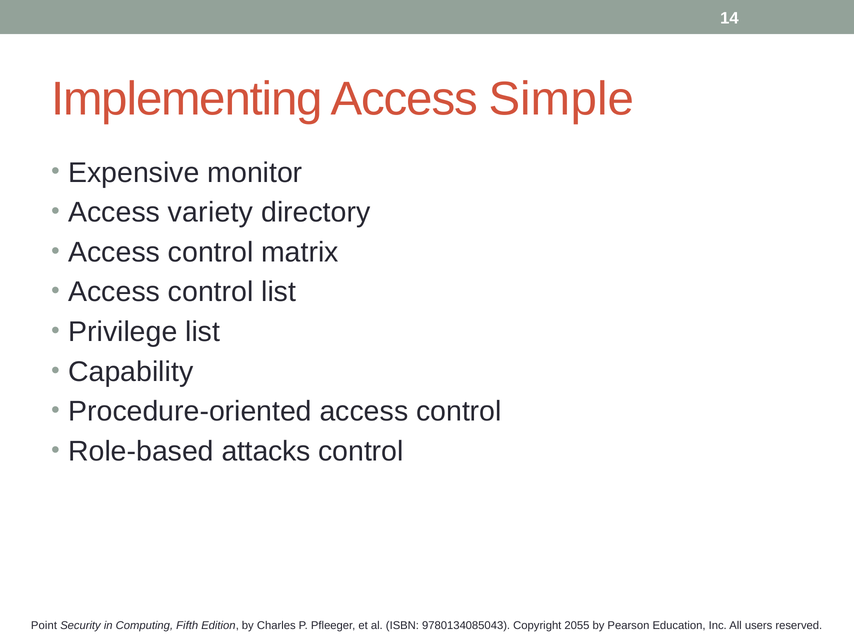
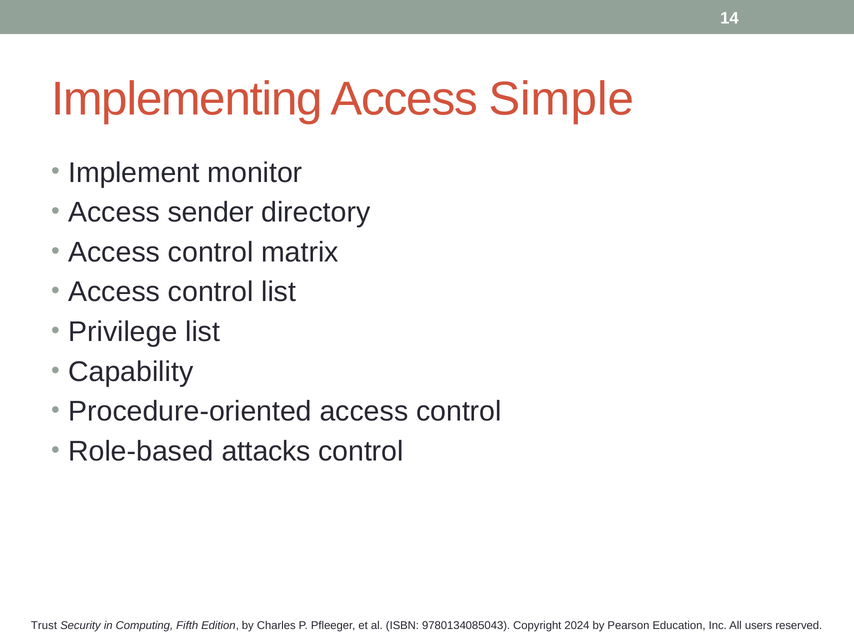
Expensive: Expensive -> Implement
variety: variety -> sender
Point: Point -> Trust
2055: 2055 -> 2024
